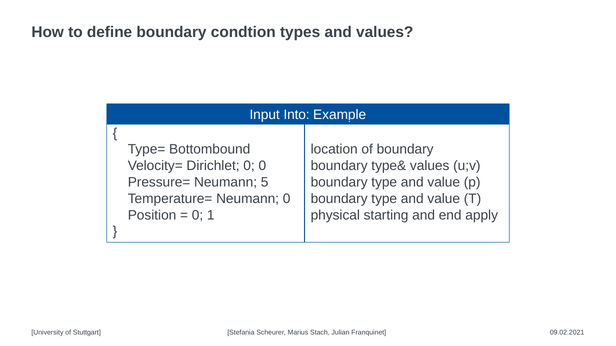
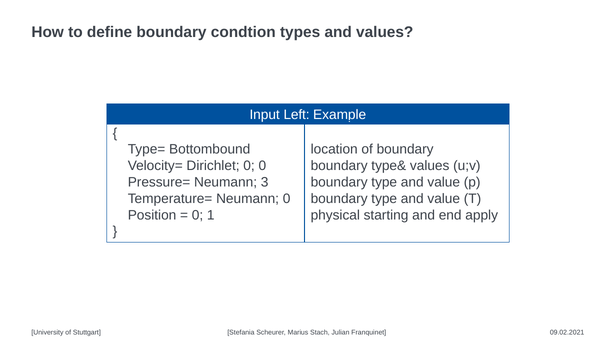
Into: Into -> Left
5: 5 -> 3
